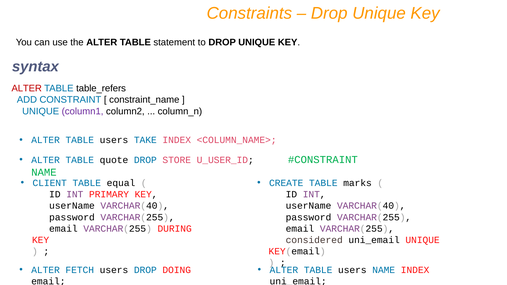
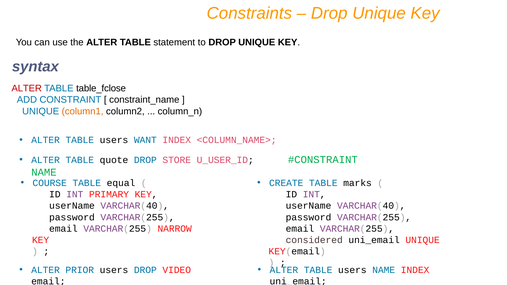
table_refers: table_refers -> table_fclose
column1 colour: purple -> orange
TAKE: TAKE -> WANT
CLIENT: CLIENT -> COURSE
DURING: DURING -> NARROW
FETCH: FETCH -> PRIOR
DOING: DOING -> VIDEO
